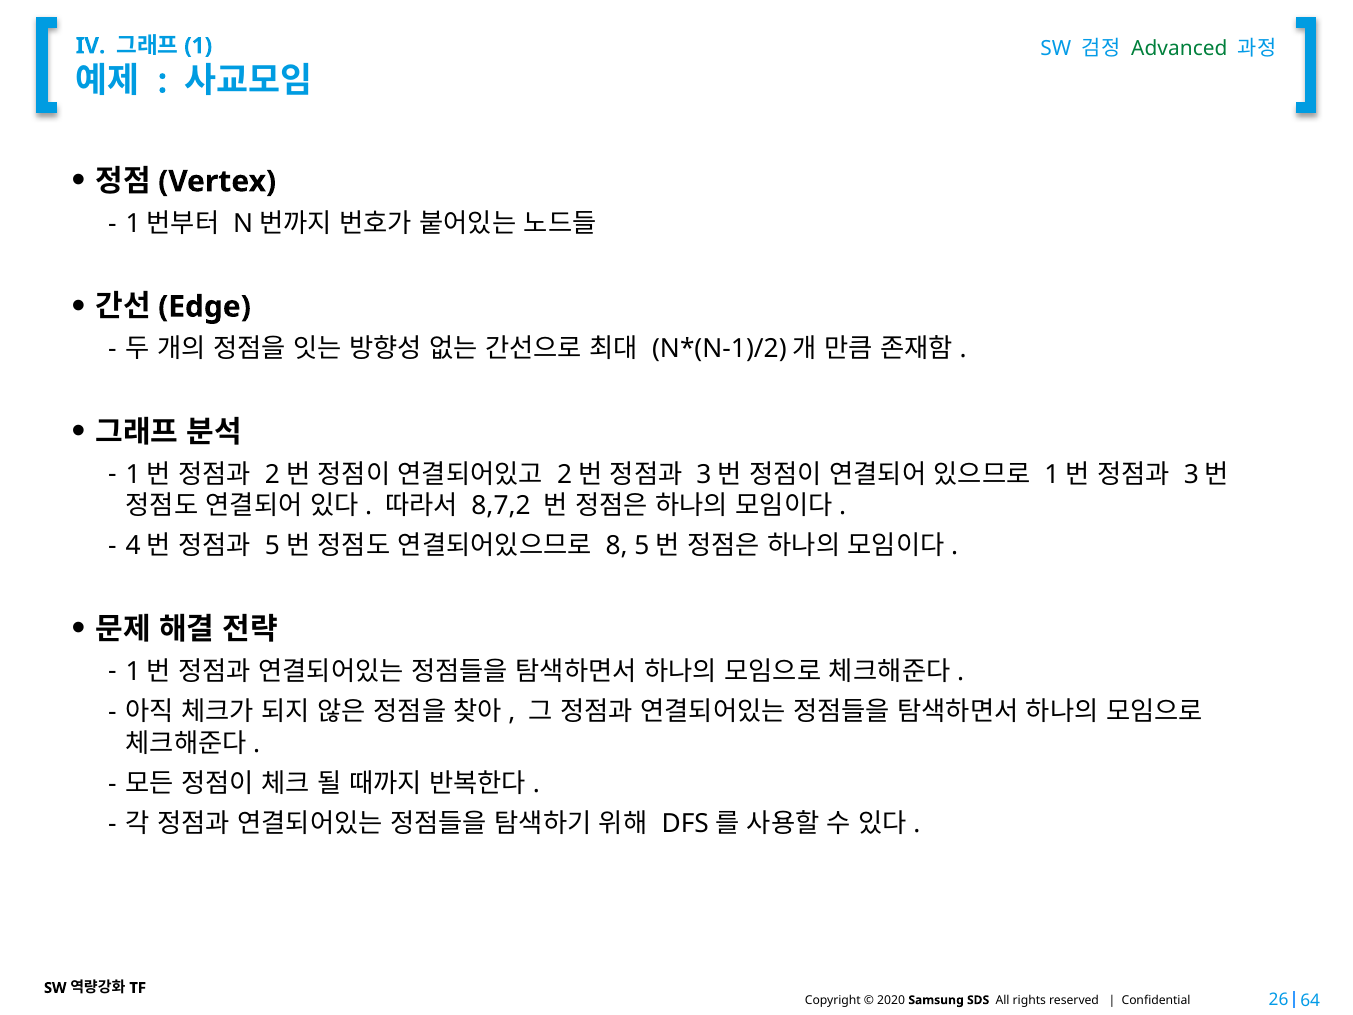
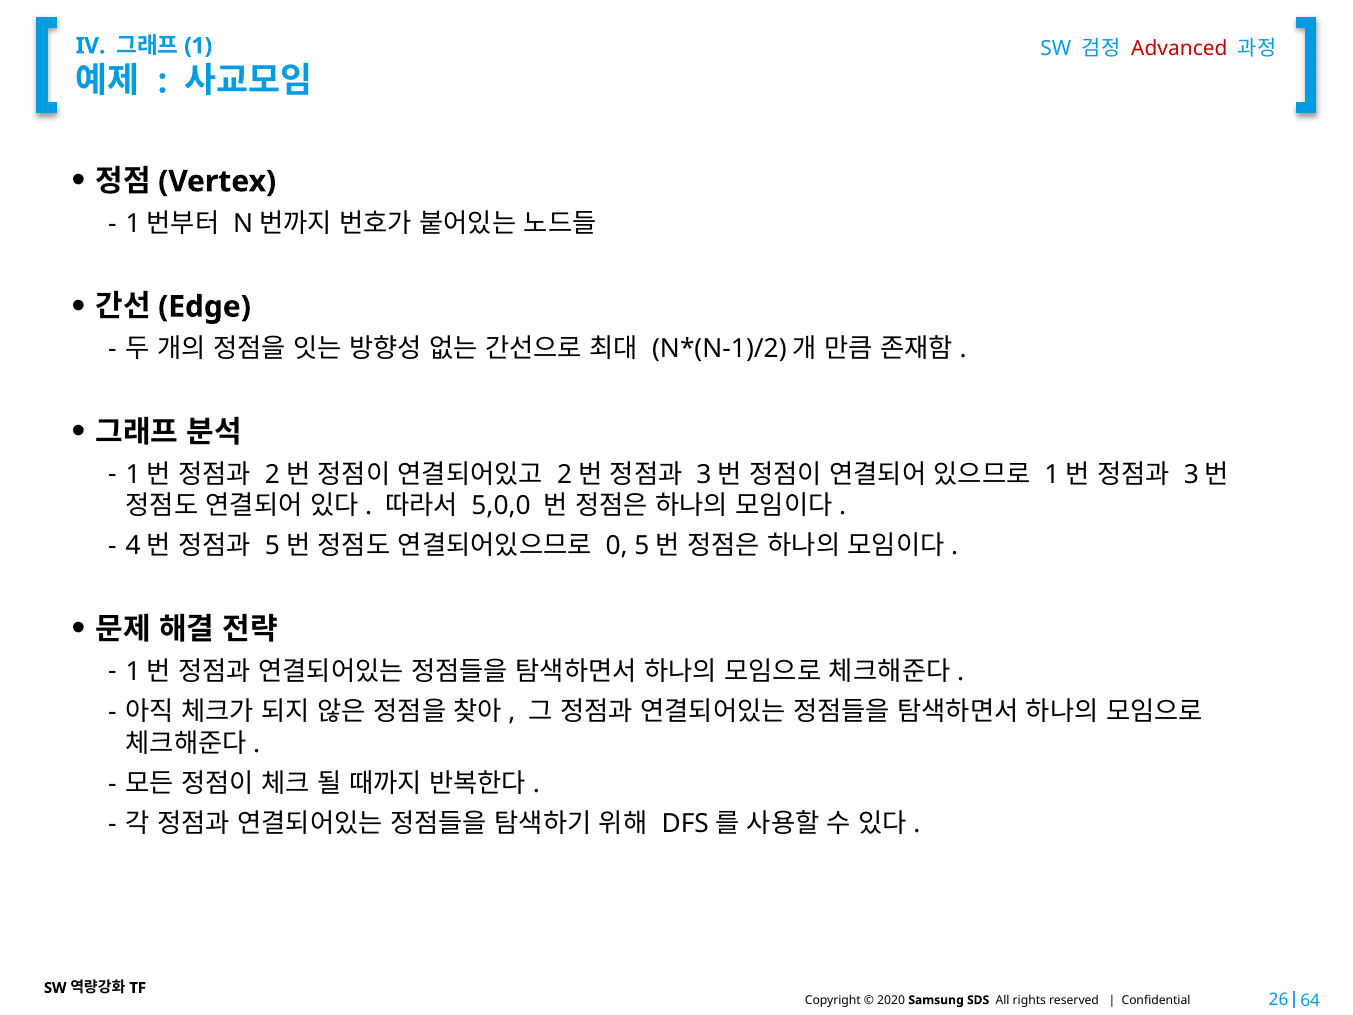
Advanced colour: green -> red
8,7,2: 8,7,2 -> 5,0,0
8: 8 -> 0
